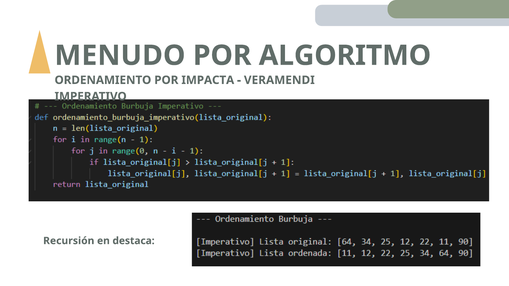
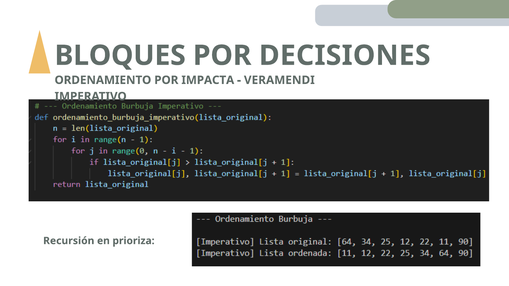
MENUDO: MENUDO -> BLOQUES
ALGORITMO: ALGORITMO -> DECISIONES
destaca: destaca -> prioriza
